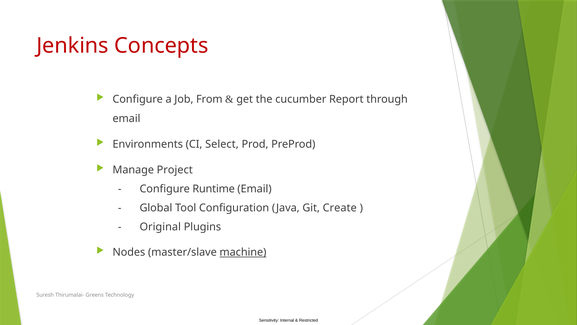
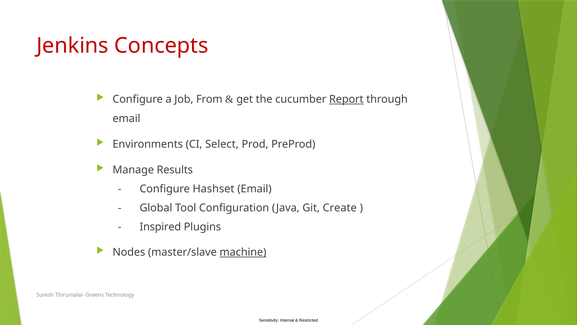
Report underline: none -> present
Project: Project -> Results
Runtime: Runtime -> Hashset
Original: Original -> Inspired
